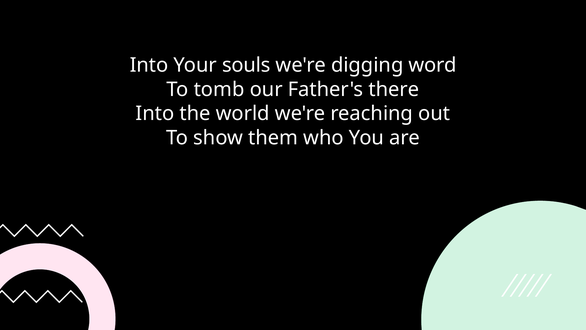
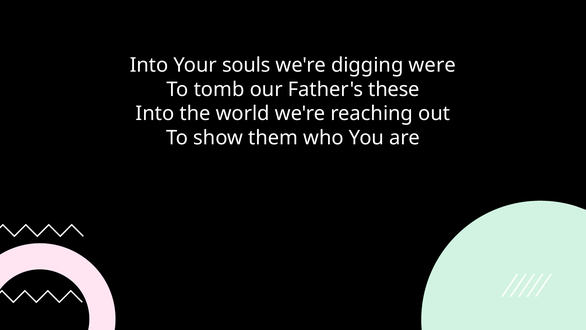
word: word -> were
there: there -> these
